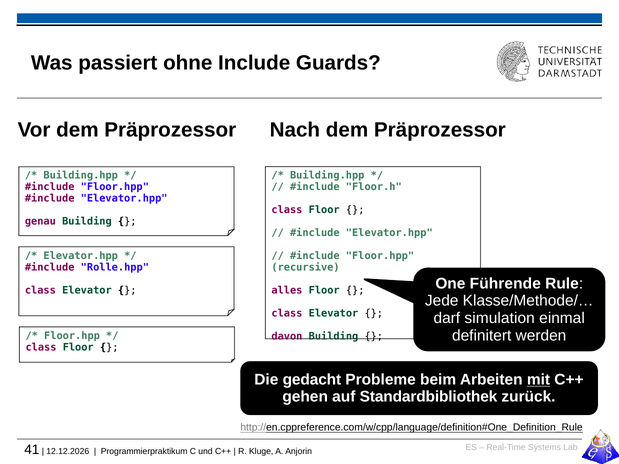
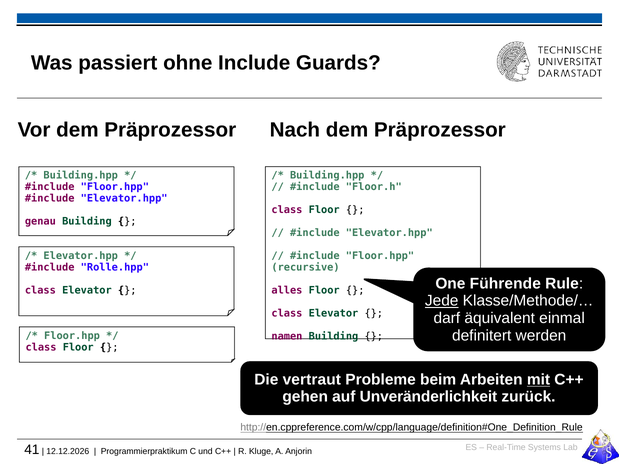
Jede underline: none -> present
simulation: simulation -> äquivalent
davon: davon -> namen
gedacht: gedacht -> vertraut
Standardbibliothek: Standardbibliothek -> Unveränderlichkeit
